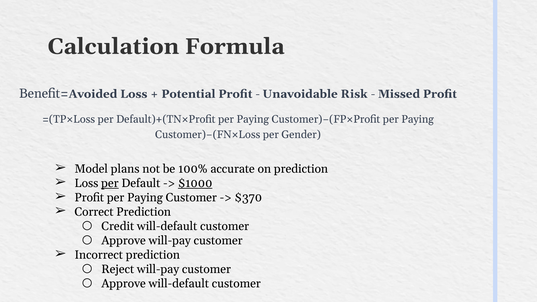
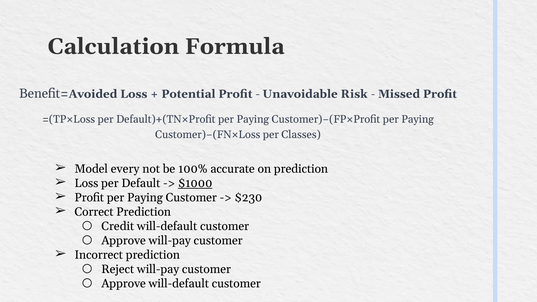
Gender: Gender -> Classes
plans: plans -> every
per at (110, 183) underline: present -> none
$370: $370 -> $230
